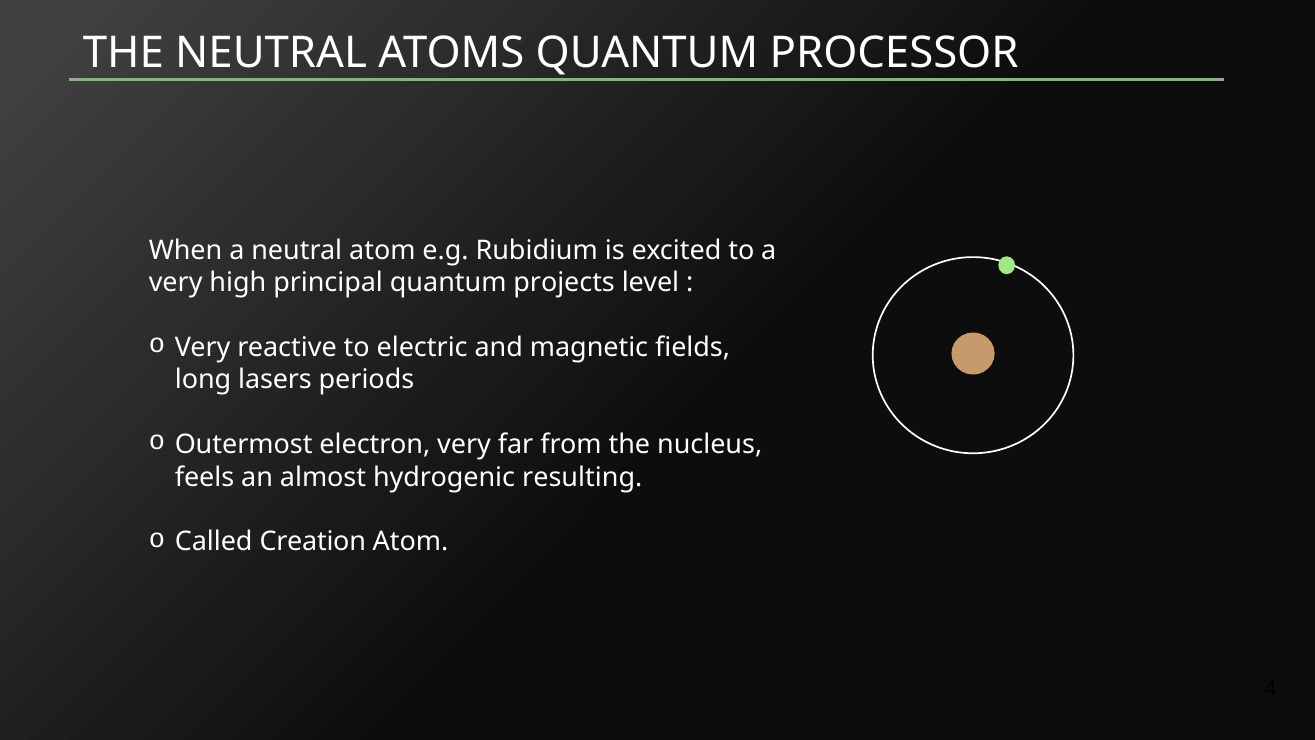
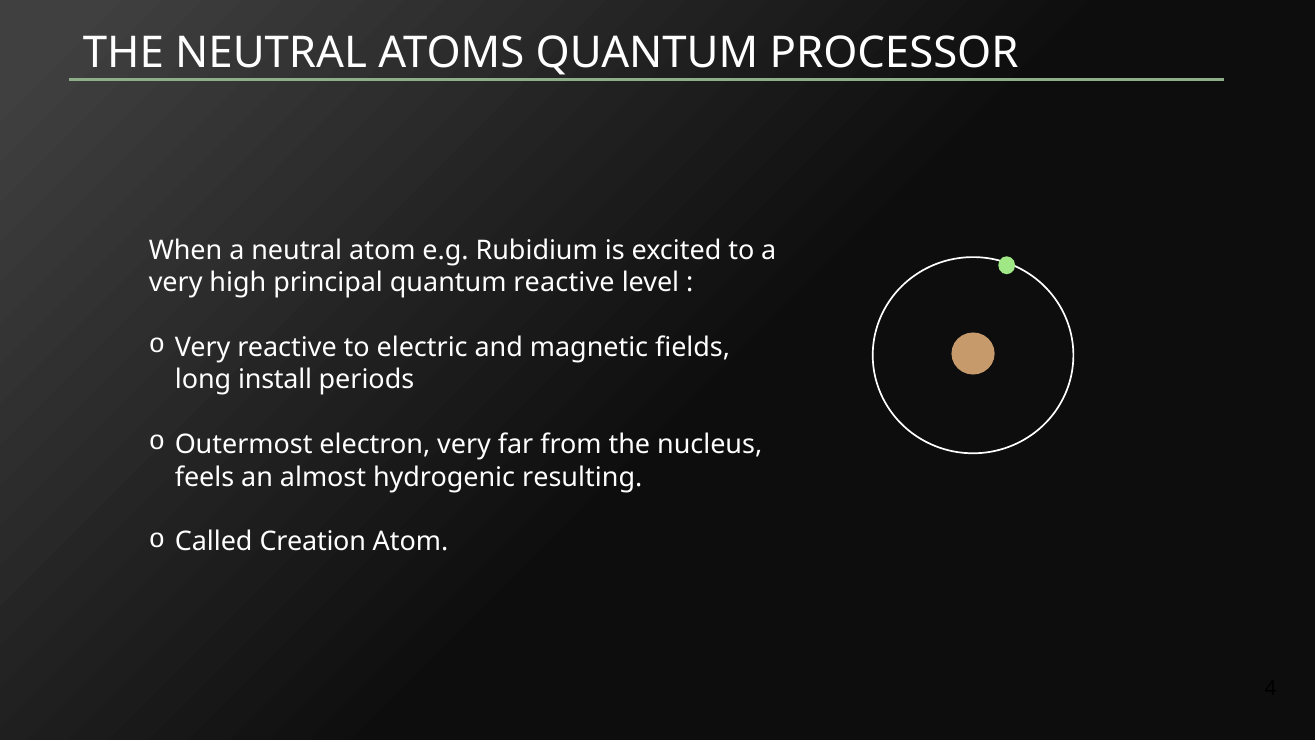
quantum projects: projects -> reactive
lasers: lasers -> install
